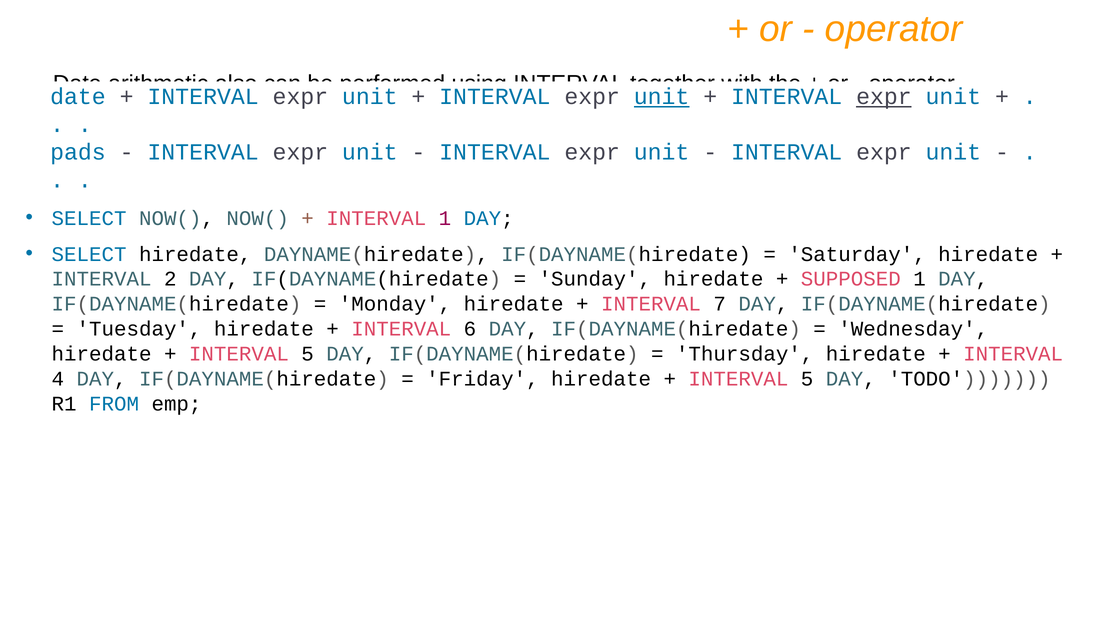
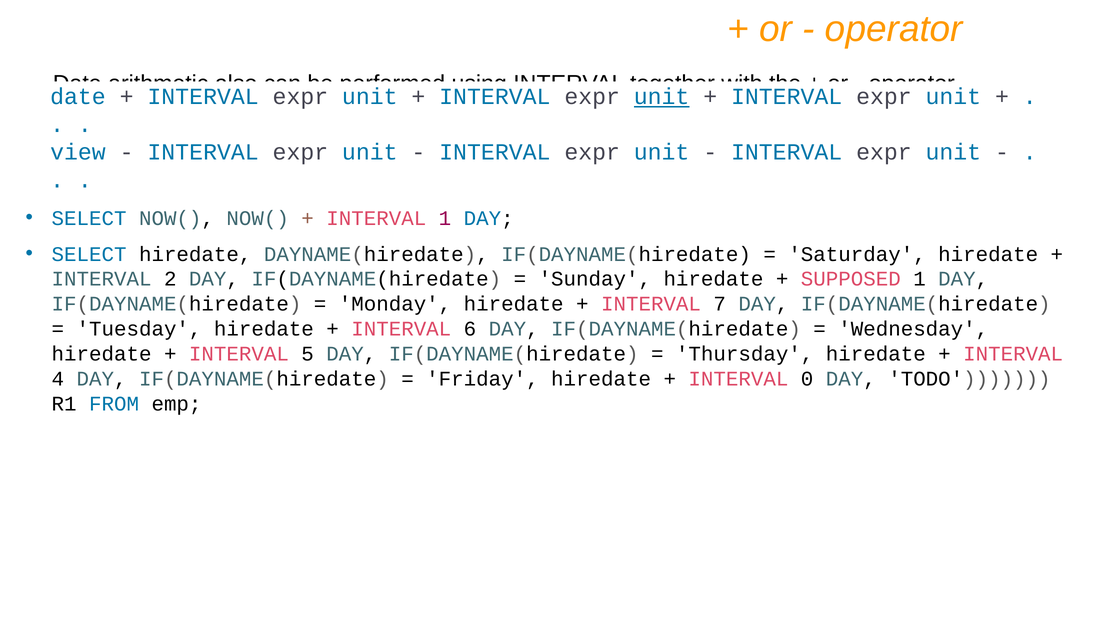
expr at (884, 97) underline: present -> none
pads: pads -> view
5 at (807, 379): 5 -> 0
